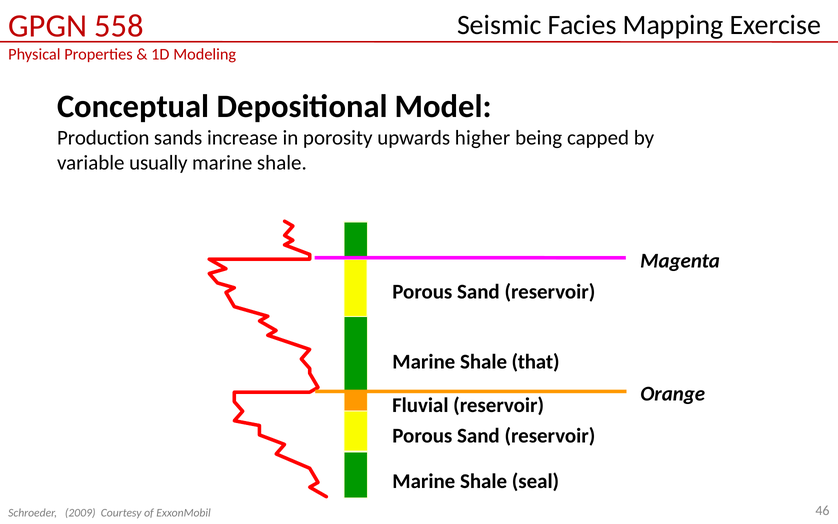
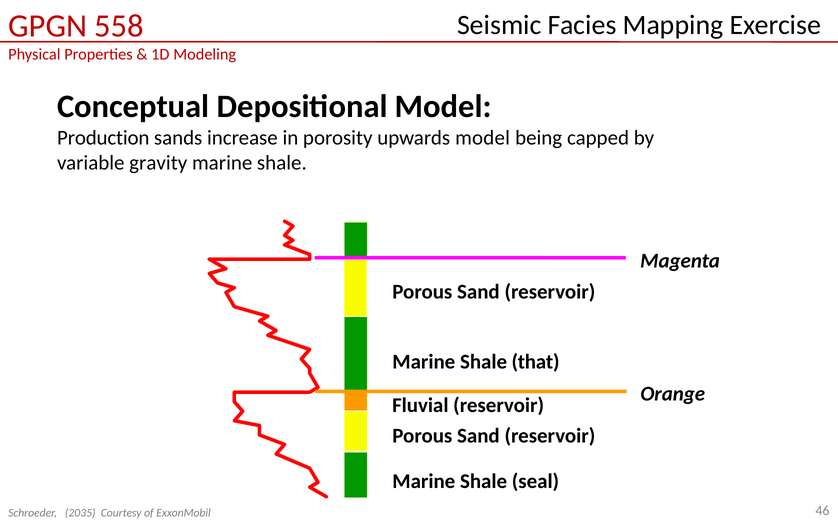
upwards higher: higher -> model
usually: usually -> gravity
2009: 2009 -> 2035
